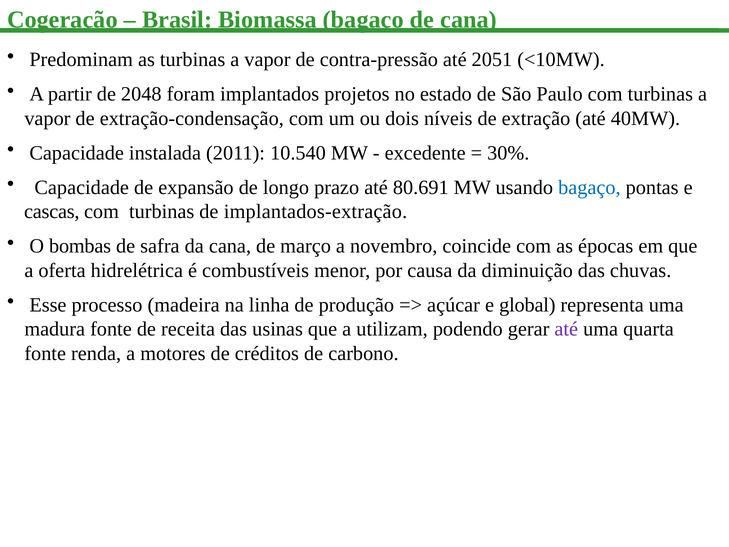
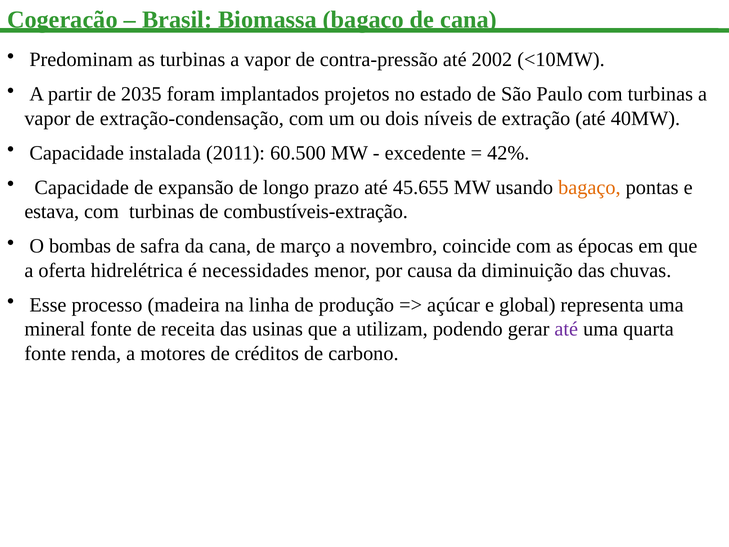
2051: 2051 -> 2002
2048: 2048 -> 2035
10.540: 10.540 -> 60.500
30%: 30% -> 42%
80.691: 80.691 -> 45.655
bagaço at (589, 187) colour: blue -> orange
cascas: cascas -> estava
implantados-extração: implantados-extração -> combustíveis-extração
combustíveis: combustíveis -> necessidades
madura: madura -> mineral
